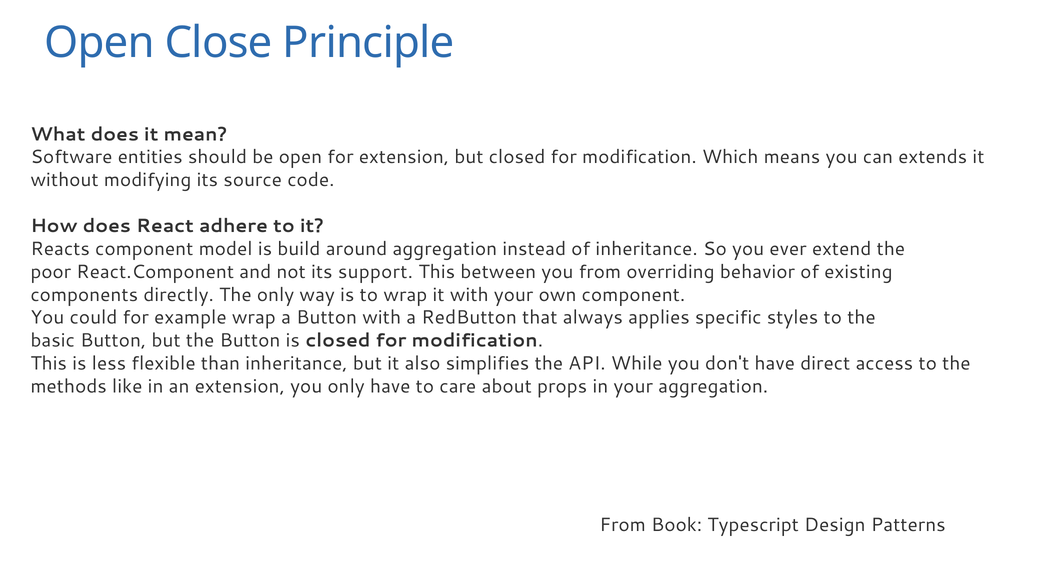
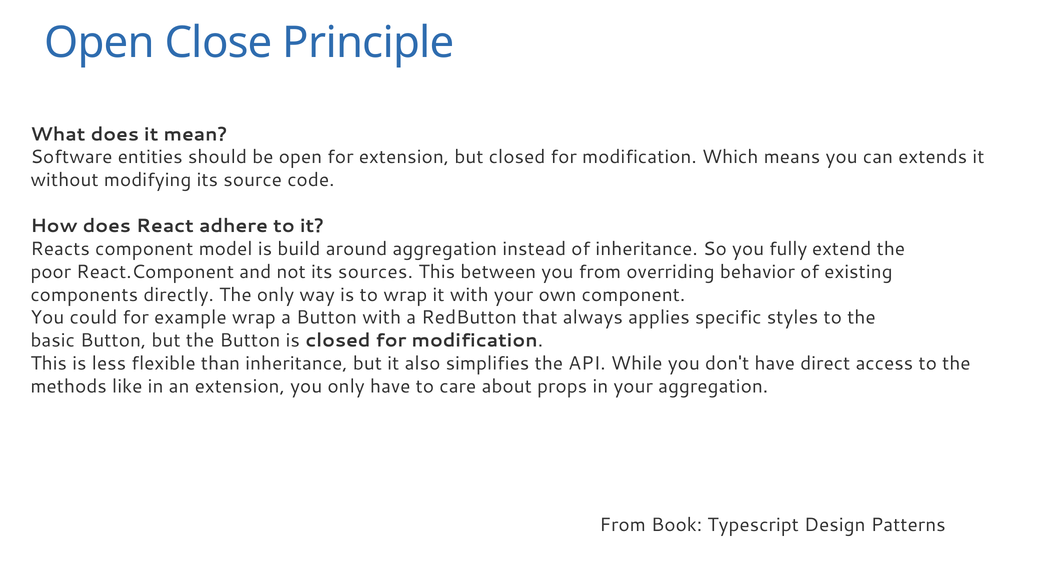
ever: ever -> fully
support: support -> sources
